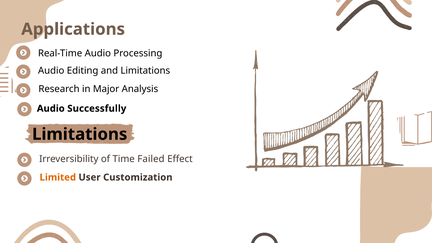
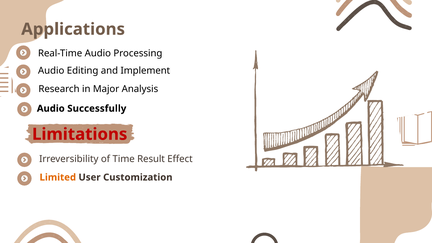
and Limitations: Limitations -> Implement
Limitations at (80, 134) colour: black -> red
Failed: Failed -> Result
